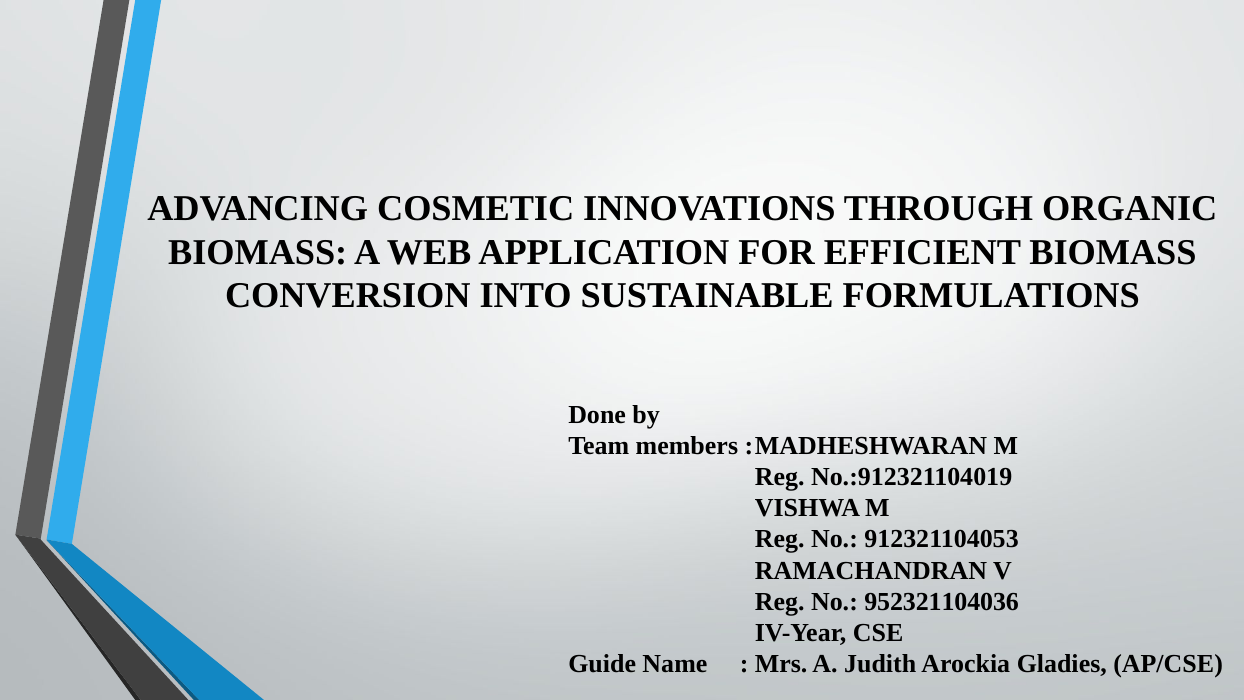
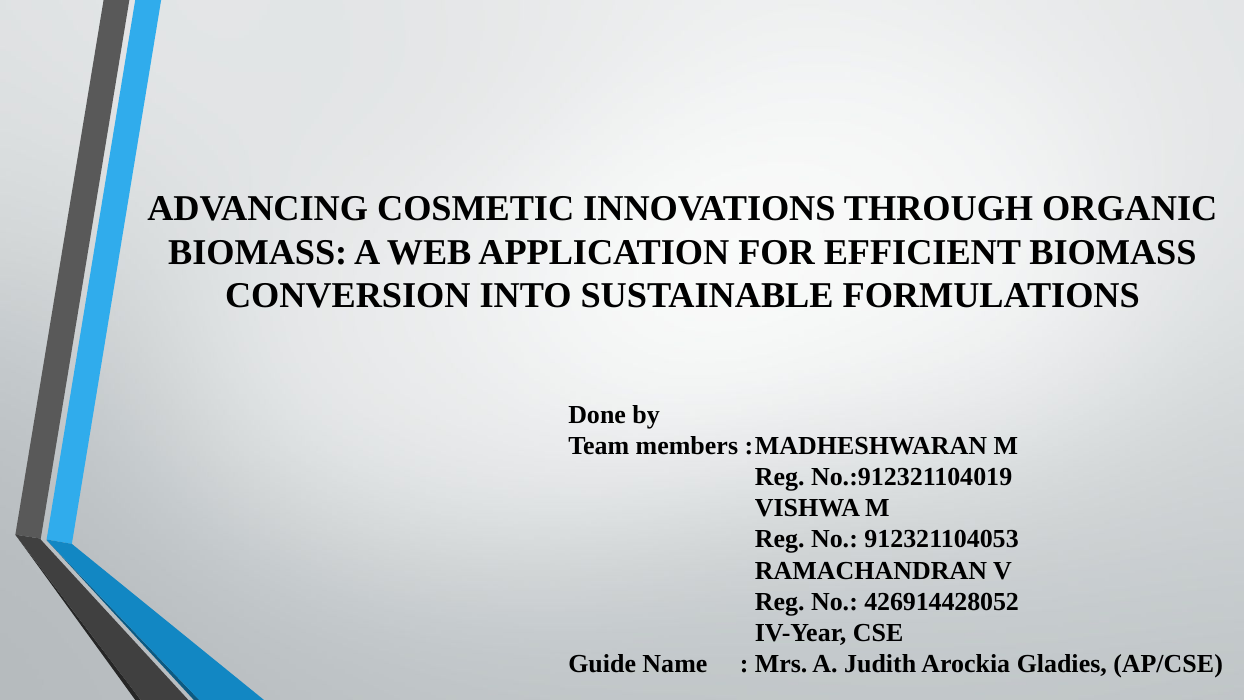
952321104036: 952321104036 -> 426914428052
